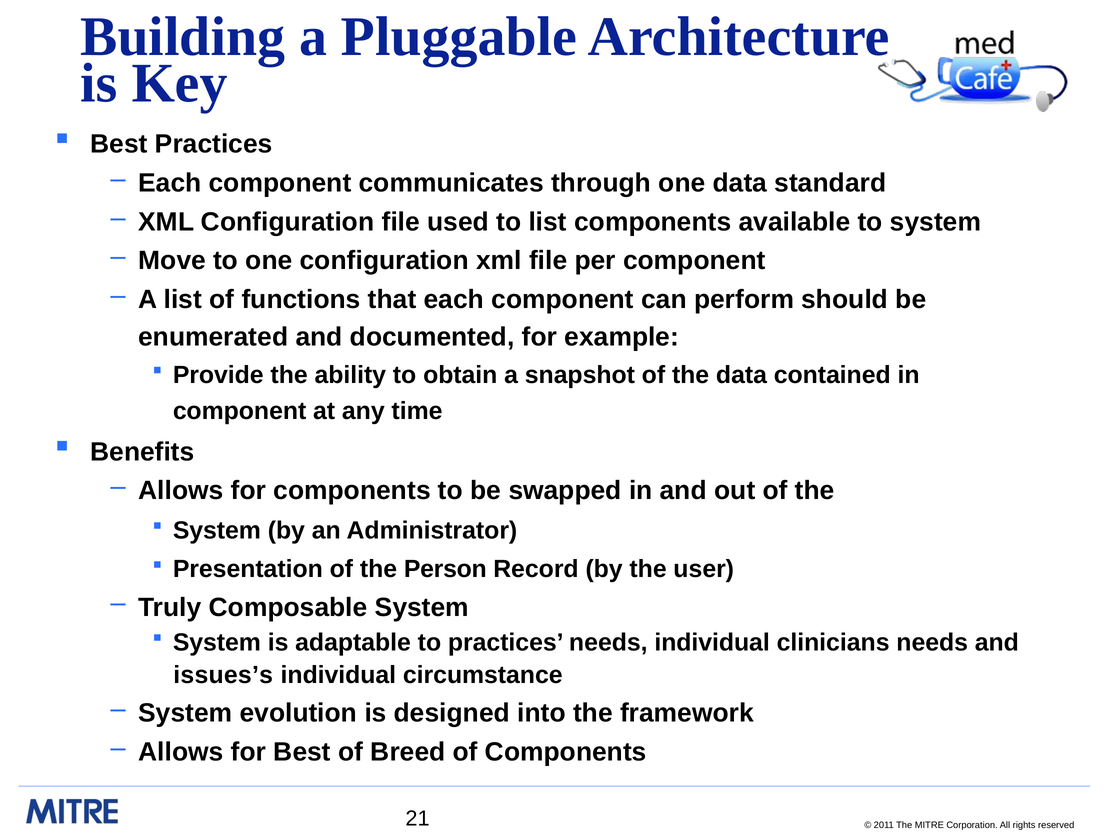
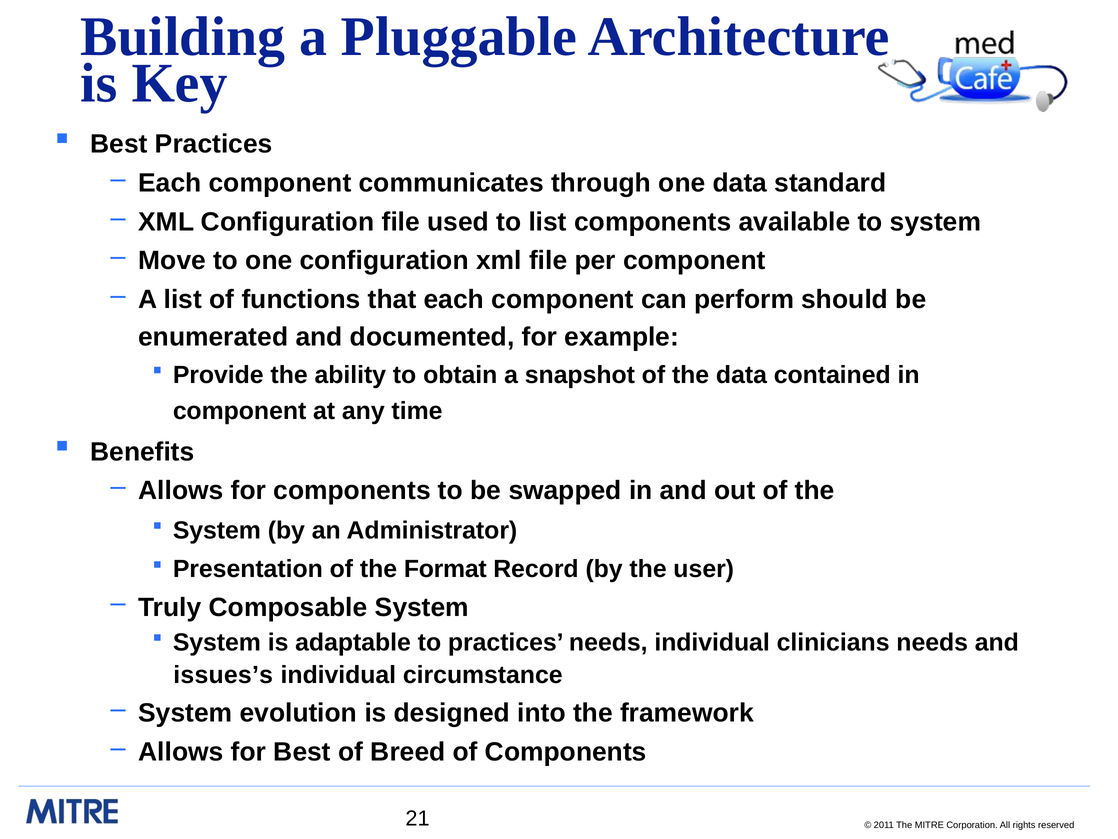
Person: Person -> Format
